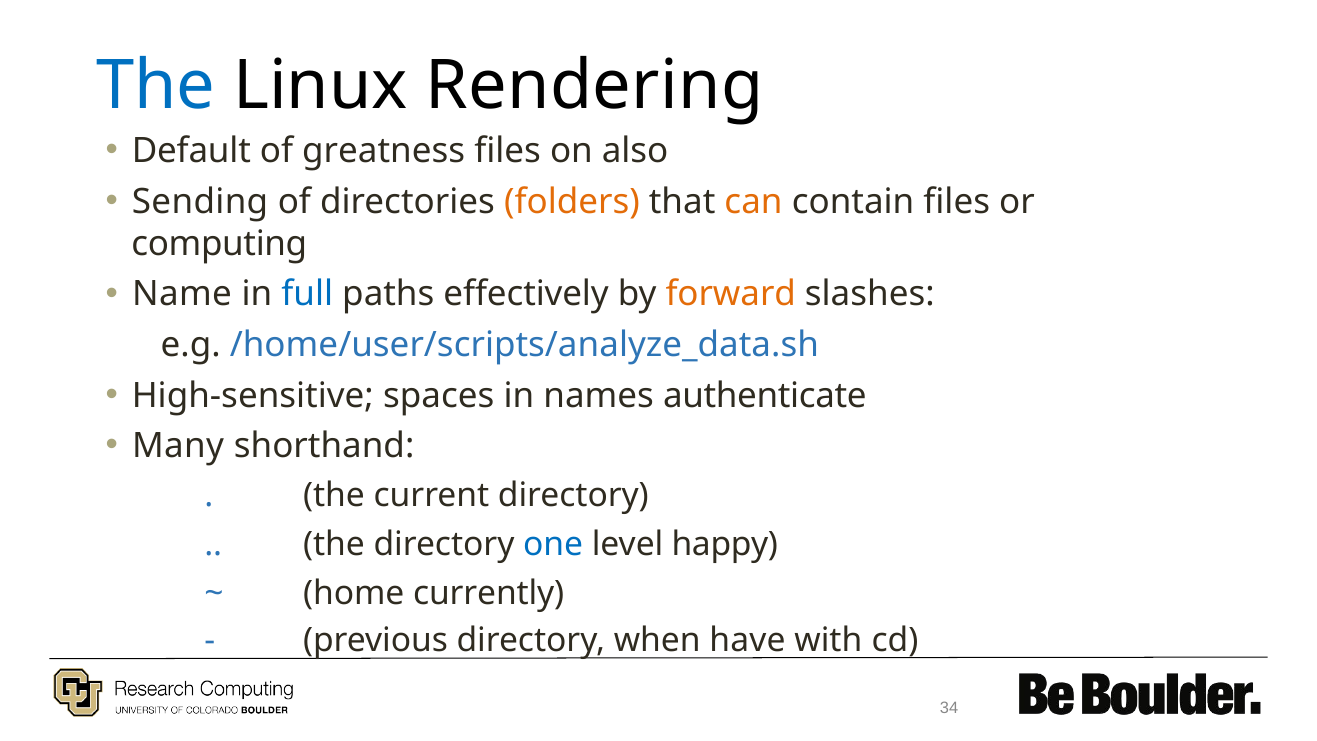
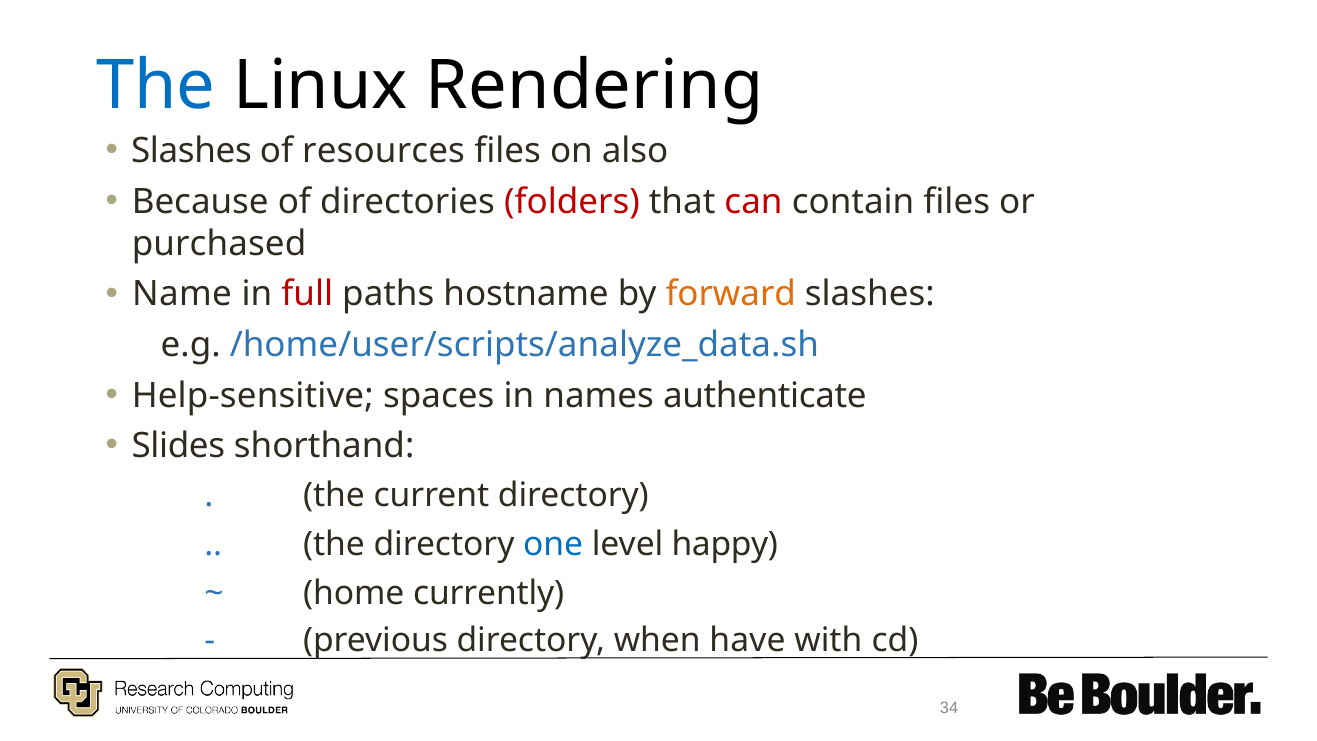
Default at (191, 151): Default -> Slashes
greatness: greatness -> resources
Sending: Sending -> Because
folders colour: orange -> red
can colour: orange -> red
computing: computing -> purchased
full colour: blue -> red
effectively: effectively -> hostname
High-sensitive: High-sensitive -> Help-sensitive
Many: Many -> Slides
